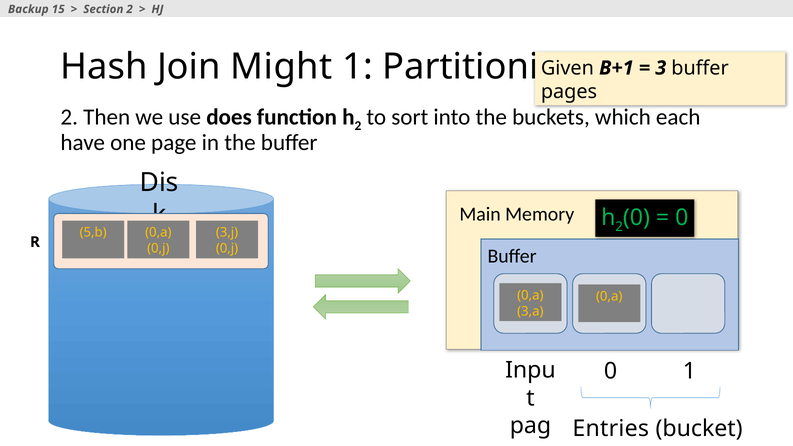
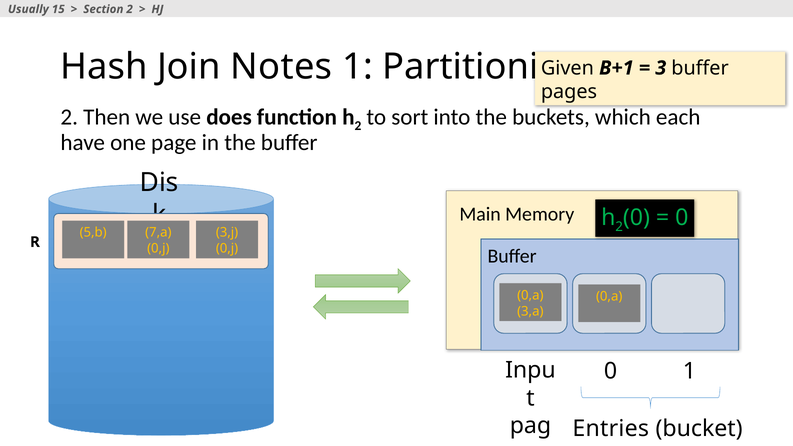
Backup: Backup -> Usually
Might: Might -> Notes
5,b 0,a: 0,a -> 7,a
